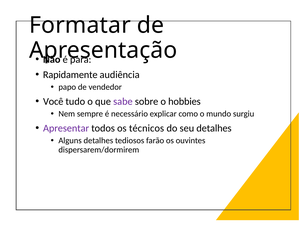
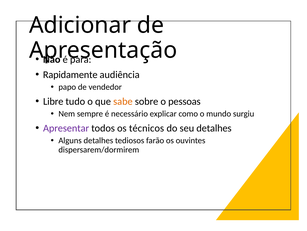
Formatar: Formatar -> Adicionar
Você: Você -> Libre
sabe colour: purple -> orange
hobbies: hobbies -> pessoas
